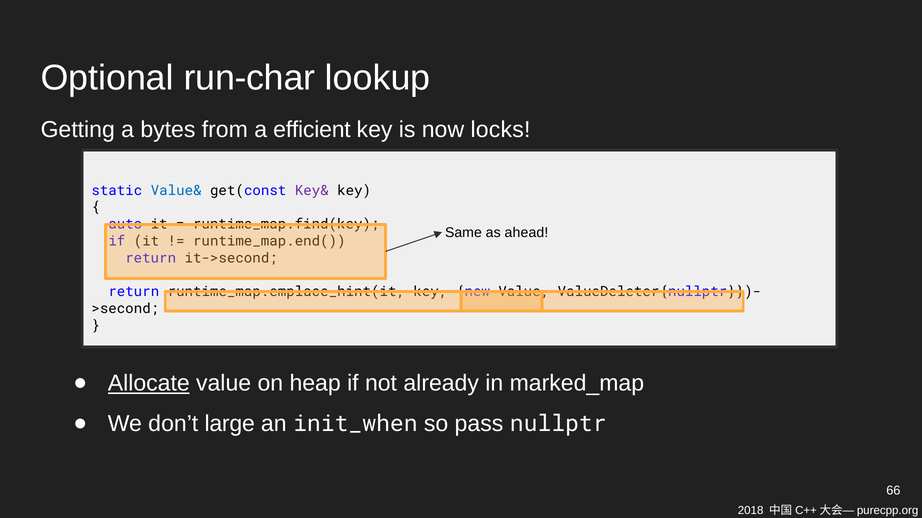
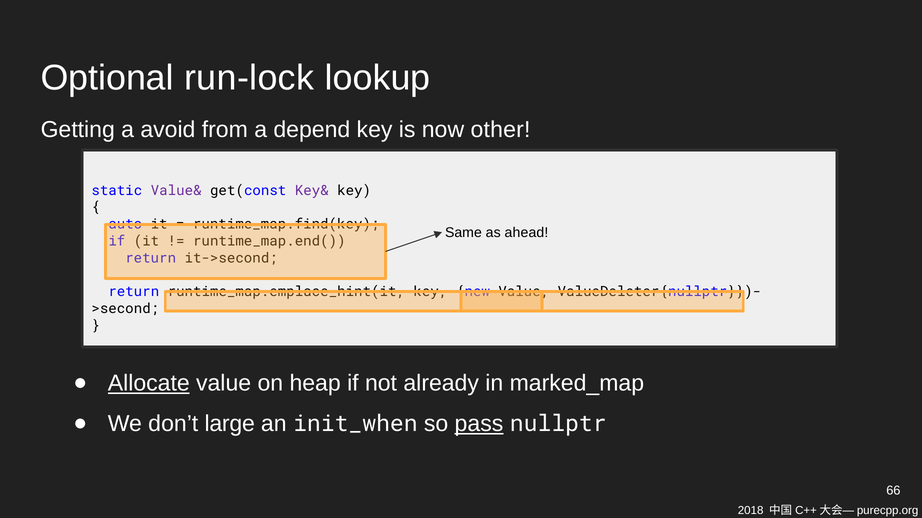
run-char: run-char -> run-lock
bytes: bytes -> avoid
efficient: efficient -> depend
locks: locks -> other
Value& colour: blue -> purple
pass underline: none -> present
